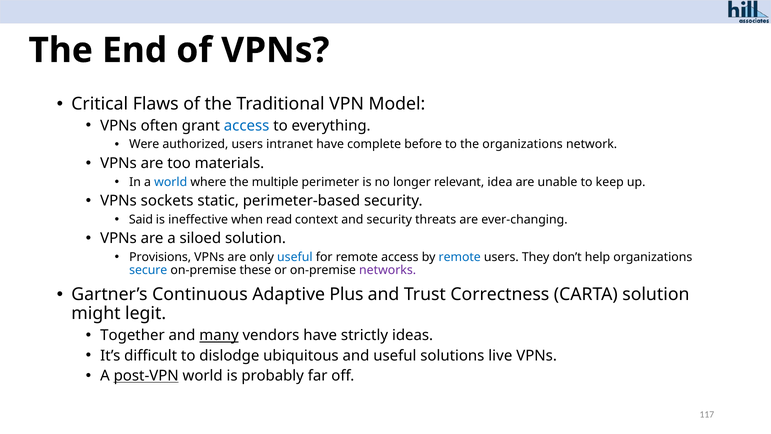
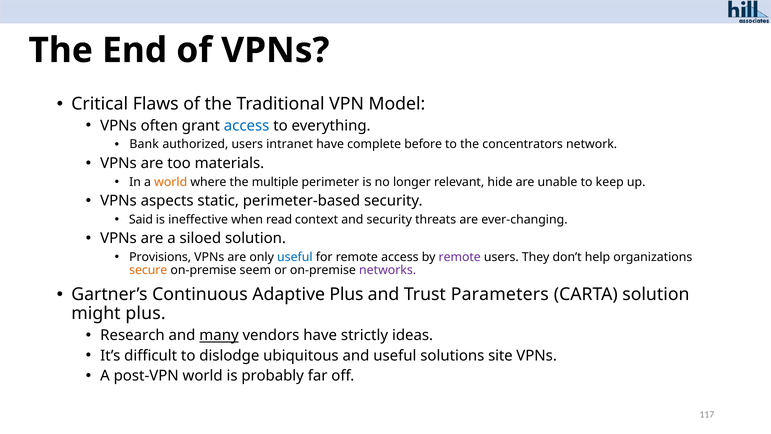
Were: Were -> Bank
the organizations: organizations -> concentrators
world at (171, 182) colour: blue -> orange
idea: idea -> hide
sockets: sockets -> aspects
remote at (460, 257) colour: blue -> purple
secure colour: blue -> orange
these: these -> seem
Correctness: Correctness -> Parameters
might legit: legit -> plus
Together: Together -> Research
live: live -> site
post-VPN underline: present -> none
